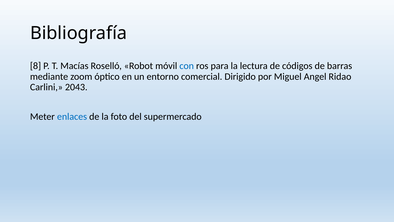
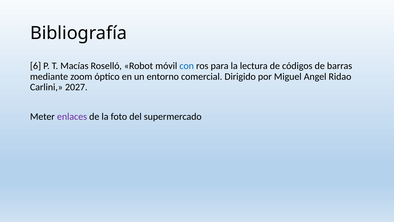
8: 8 -> 6
2043: 2043 -> 2027
enlaces colour: blue -> purple
